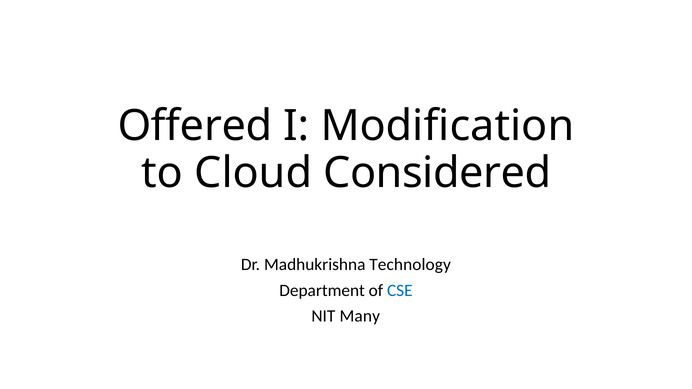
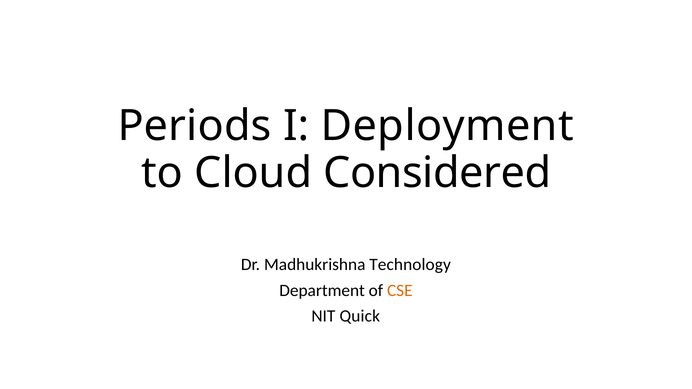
Offered: Offered -> Periods
Modification: Modification -> Deployment
CSE colour: blue -> orange
Many: Many -> Quick
